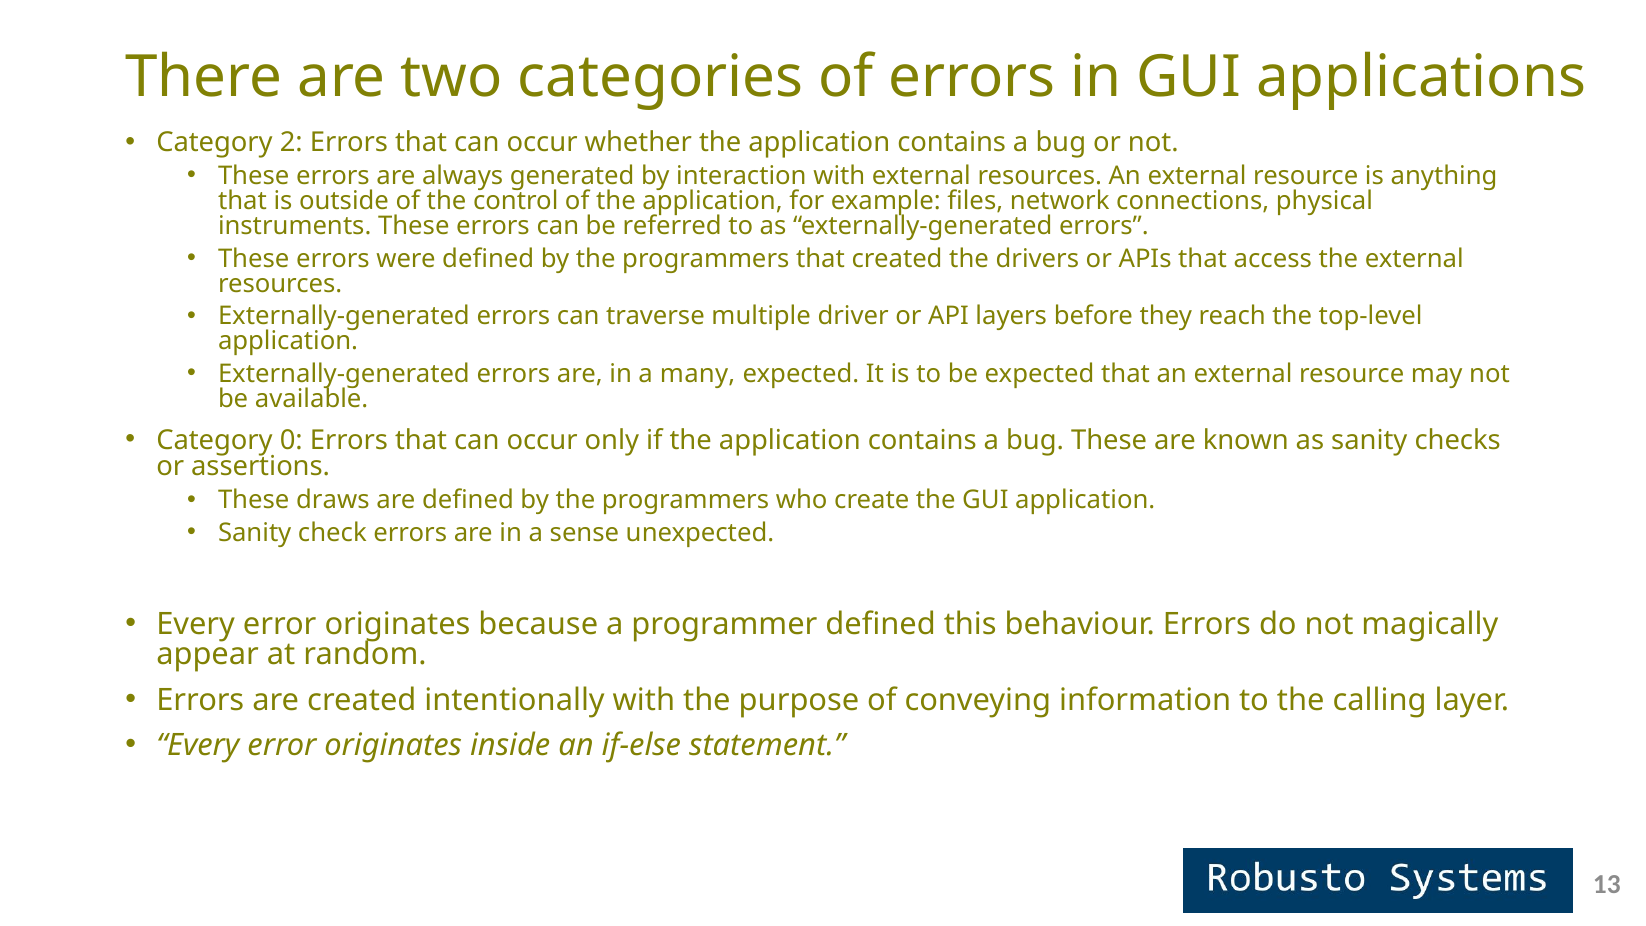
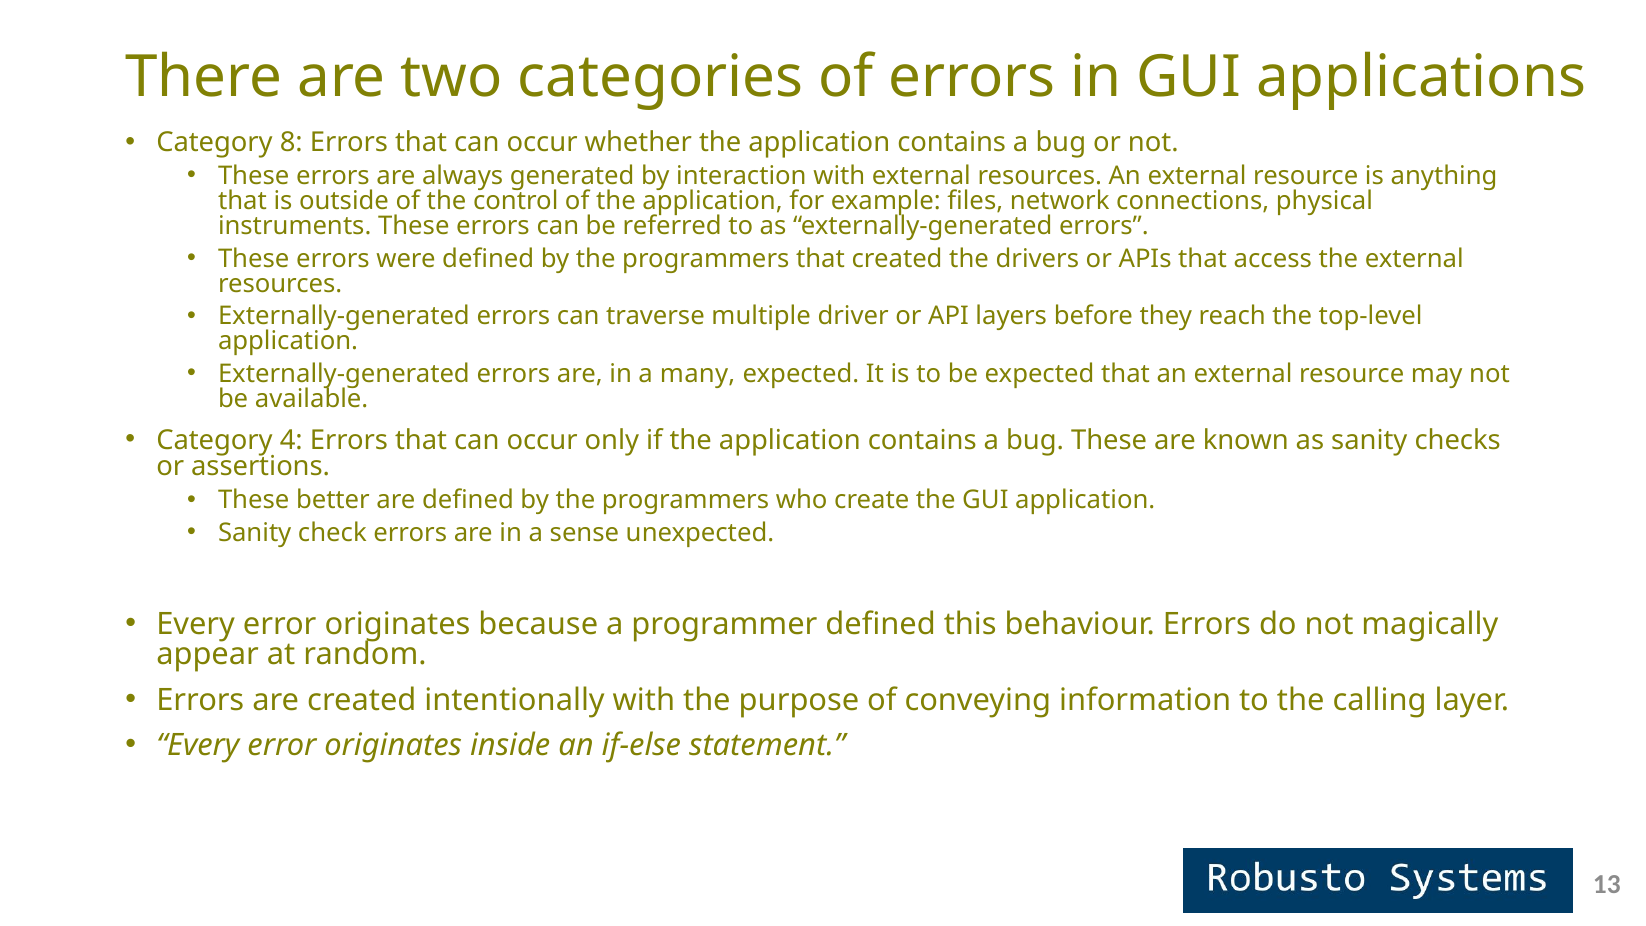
2: 2 -> 8
0: 0 -> 4
draws: draws -> better
